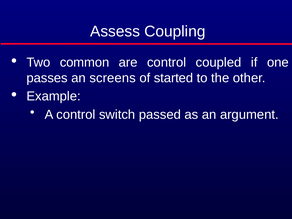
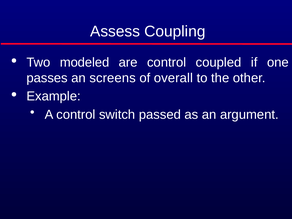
common: common -> modeled
started: started -> overall
